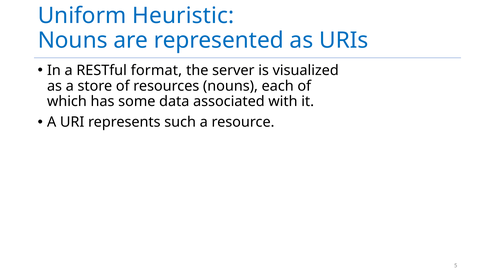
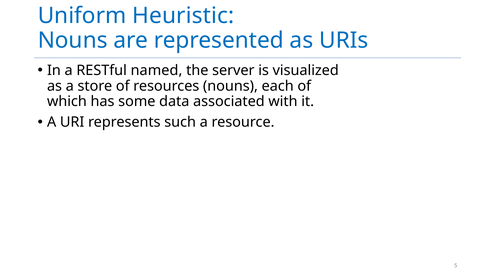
format: format -> named
